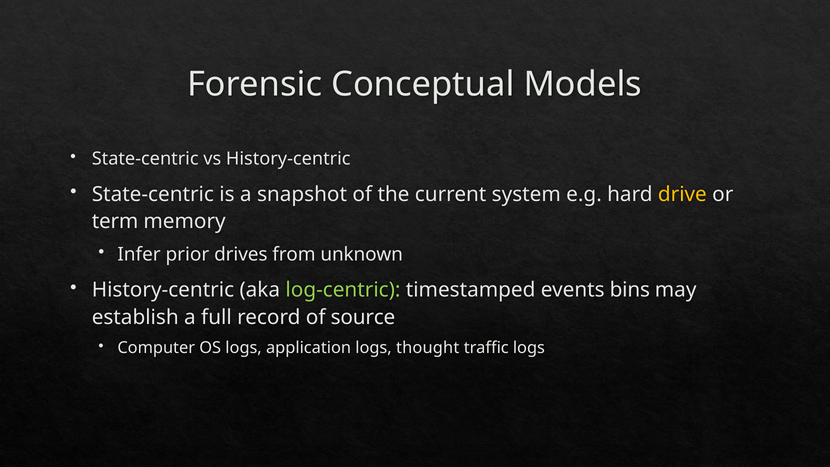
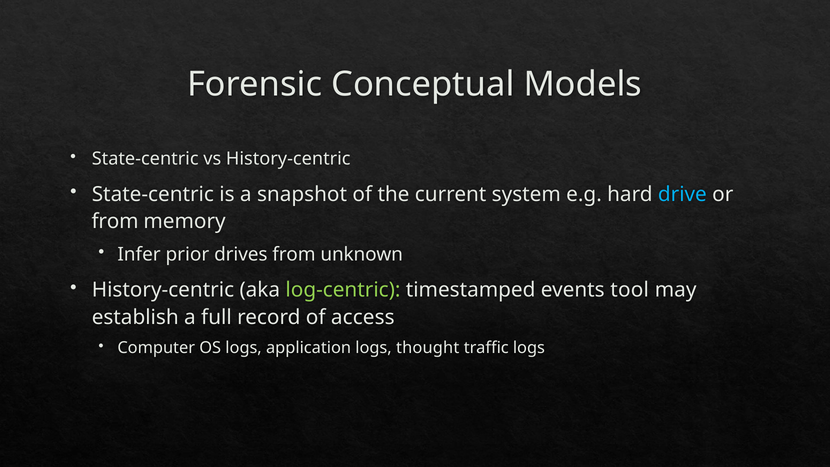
drive colour: yellow -> light blue
term at (115, 222): term -> from
bins: bins -> tool
source: source -> access
